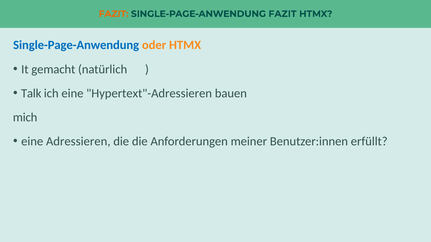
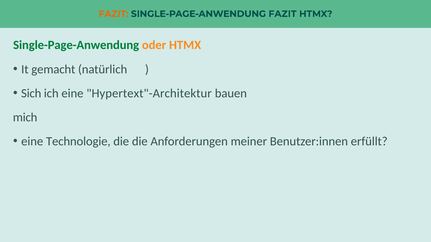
Single-Page-Anwendung at (76, 45) colour: blue -> green
Talk: Talk -> Sich
Hypertext"-Adressieren: Hypertext"-Adressieren -> Hypertext"-Architektur
Adressieren: Adressieren -> Technologie
